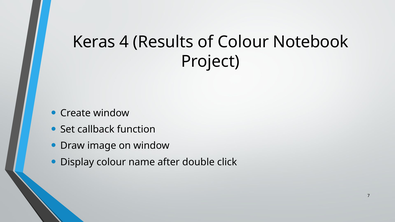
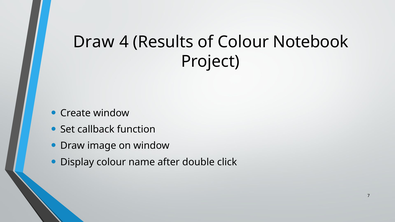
Keras at (94, 42): Keras -> Draw
